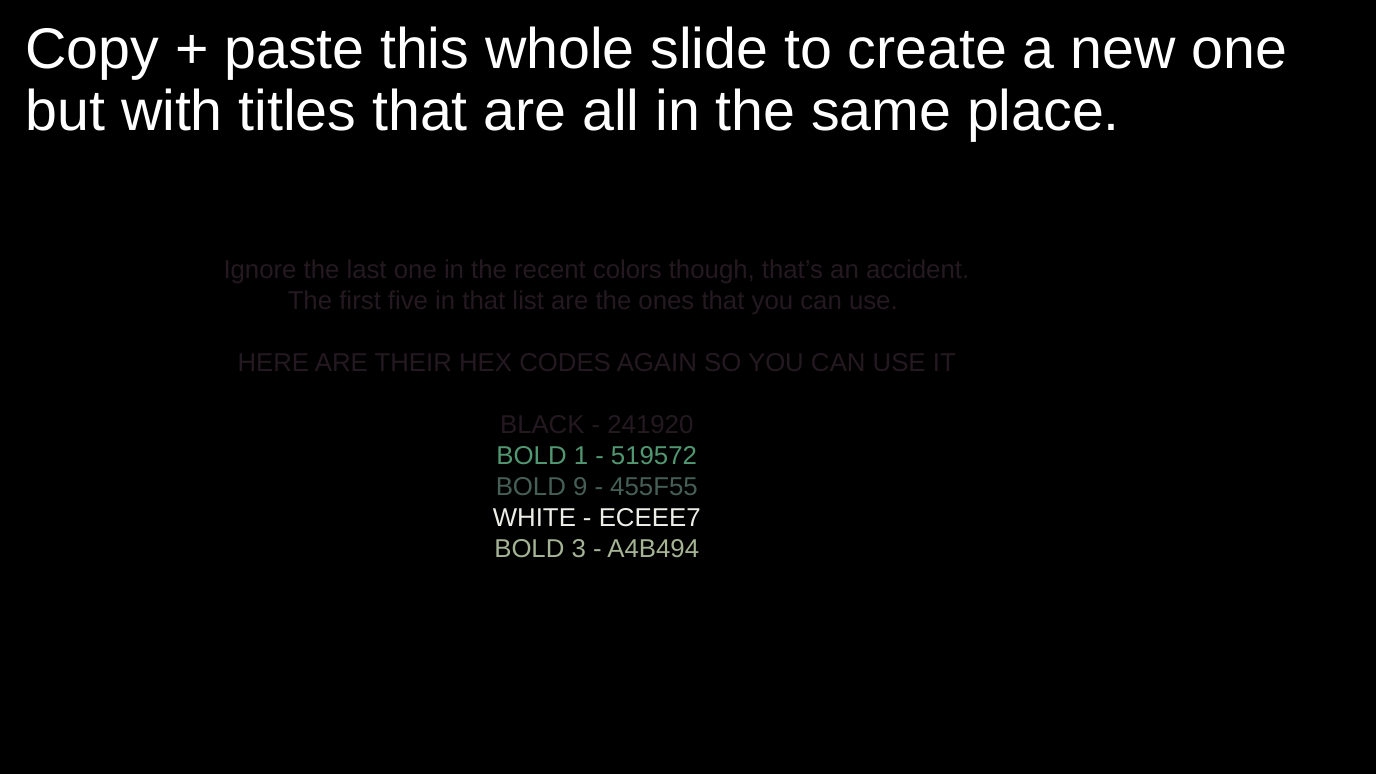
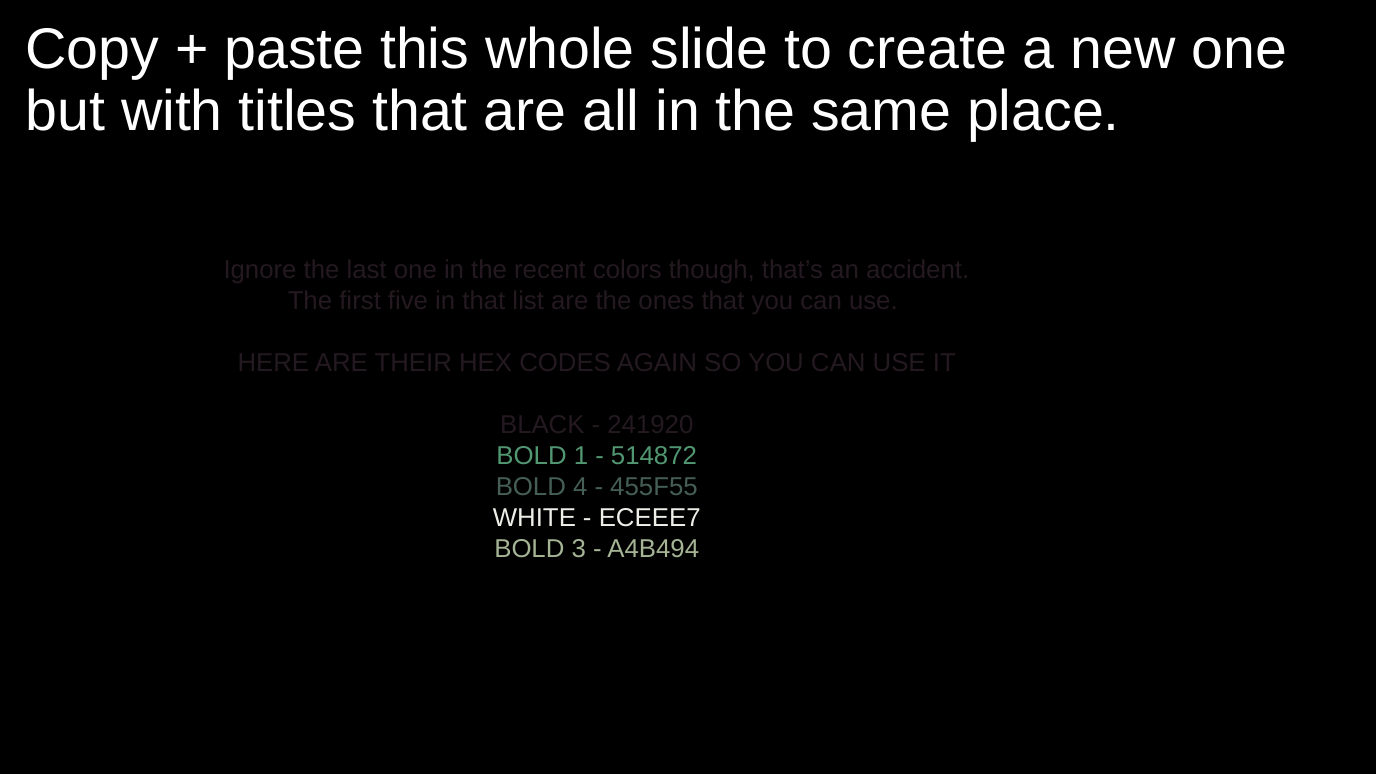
519572: 519572 -> 514872
9: 9 -> 4
